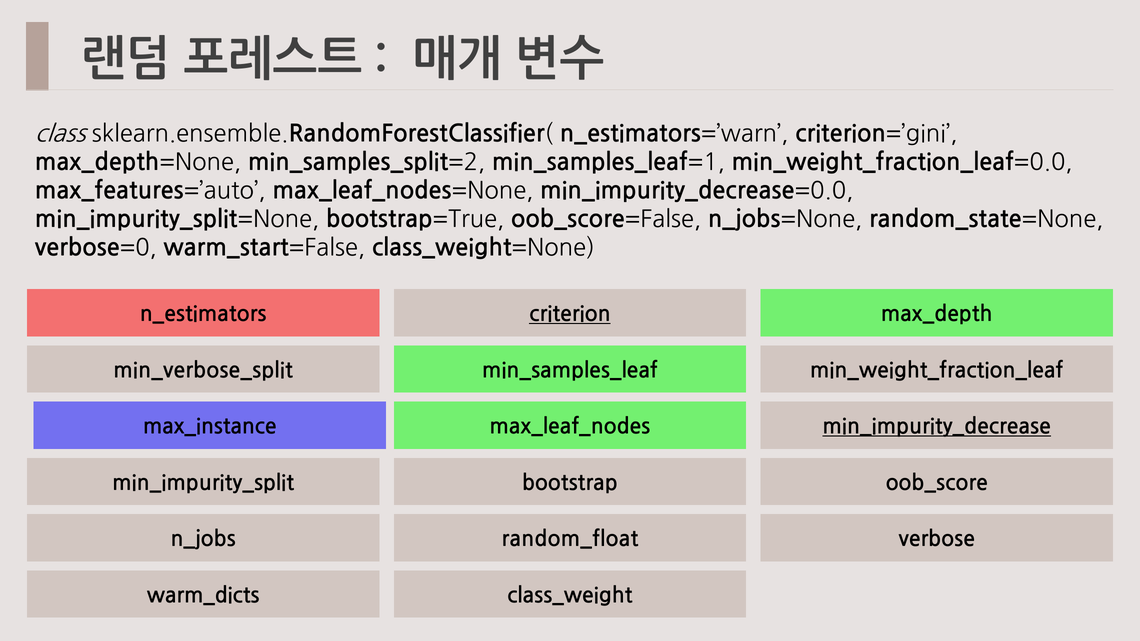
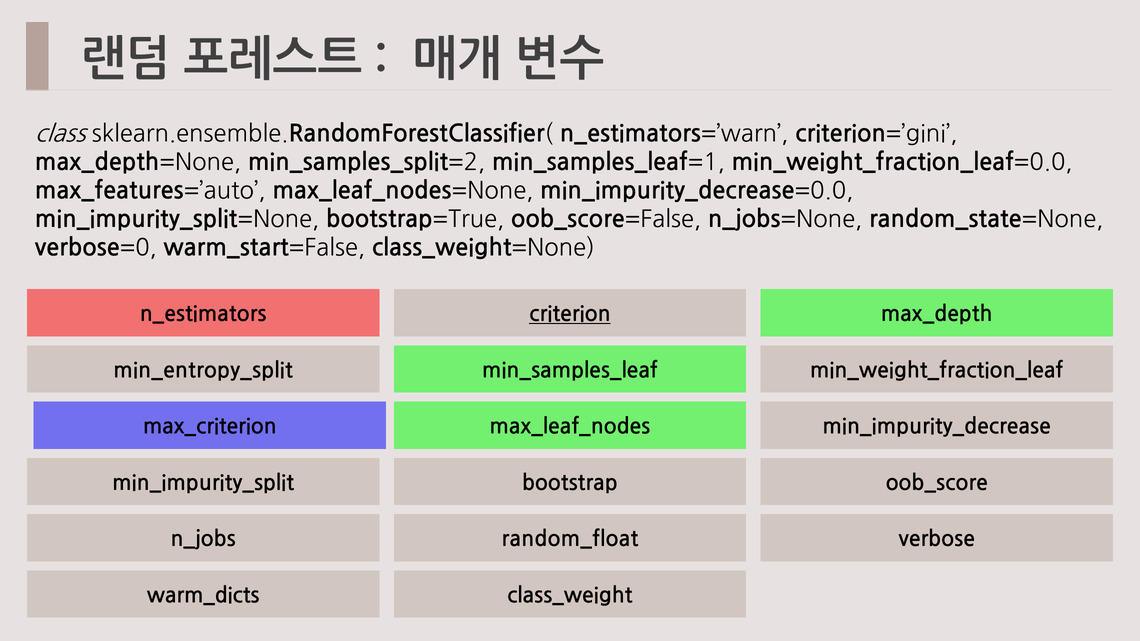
min_verbose_split: min_verbose_split -> min_entropy_split
max_instance: max_instance -> max_criterion
min_impurity_decrease underline: present -> none
